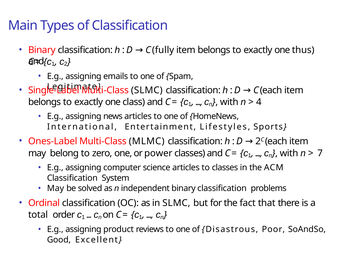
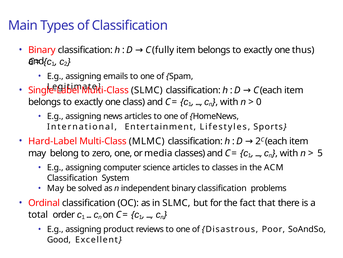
4: 4 -> 0
Ones-Label: Ones-Label -> Hard-Label
power: power -> media
7: 7 -> 5
